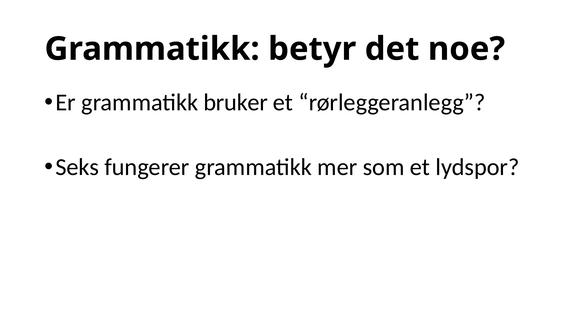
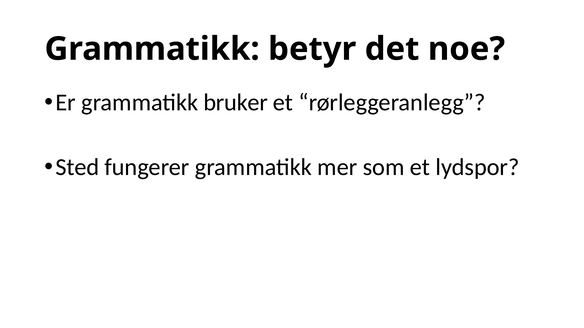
Seks: Seks -> Sted
